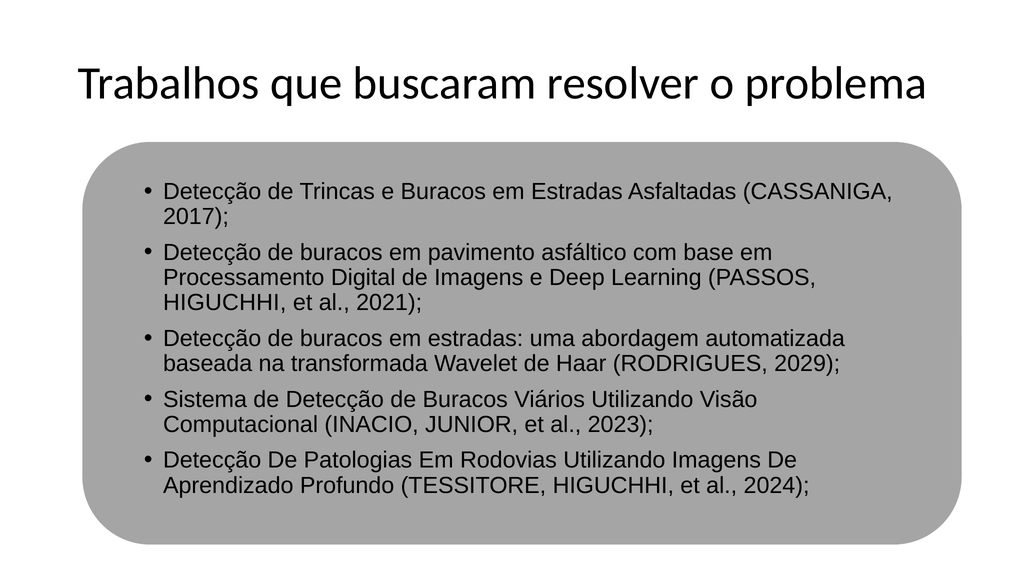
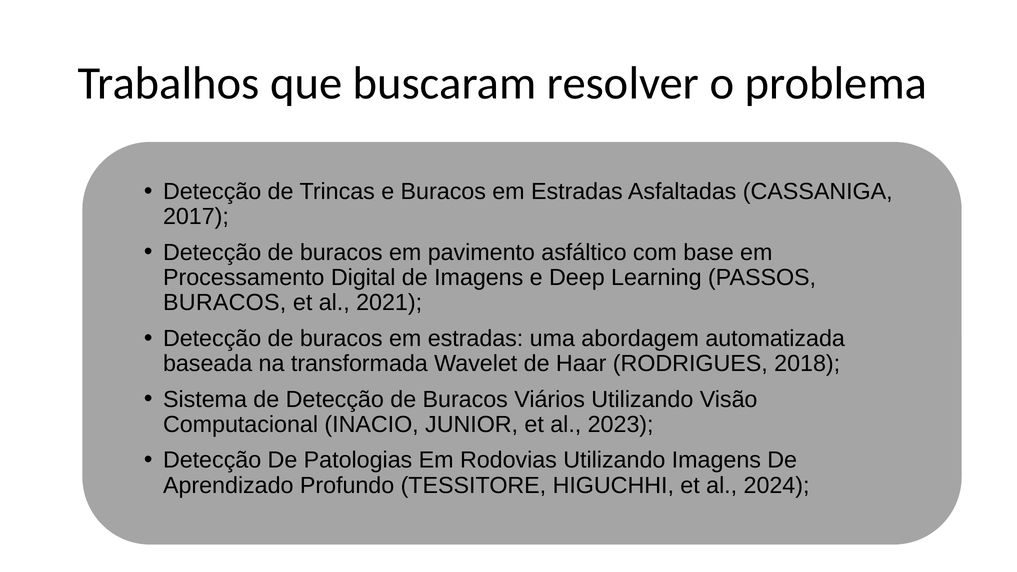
HIGUCHHI at (225, 303): HIGUCHHI -> BURACOS
2029: 2029 -> 2018
